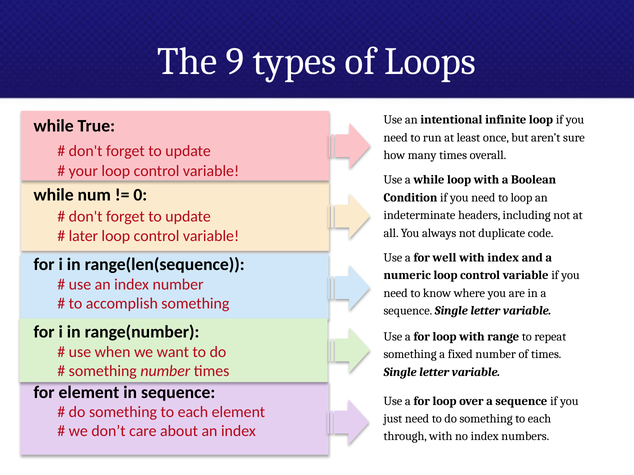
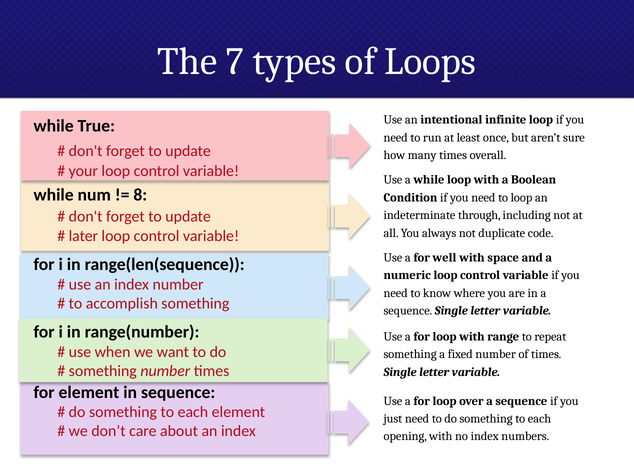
9: 9 -> 7
0: 0 -> 8
headers: headers -> through
with index: index -> space
through: through -> opening
